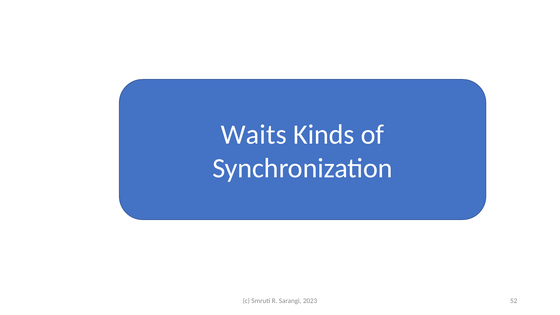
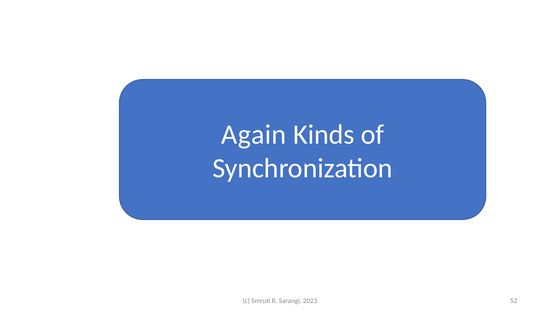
Waits: Waits -> Again
